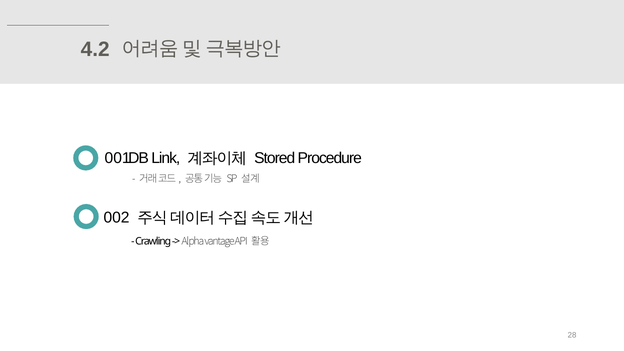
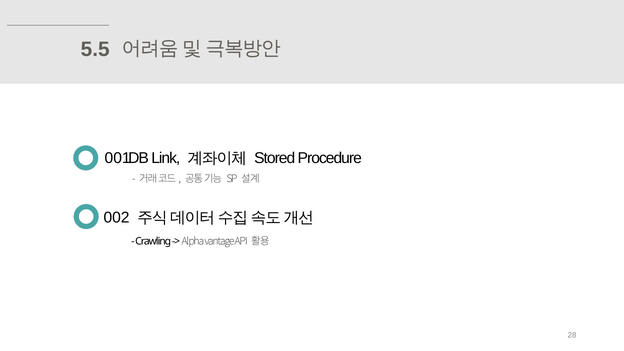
4.2: 4.2 -> 5.5
